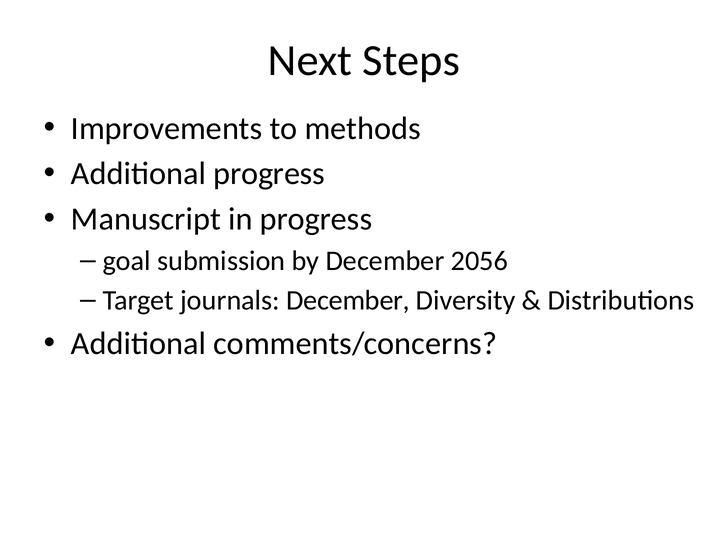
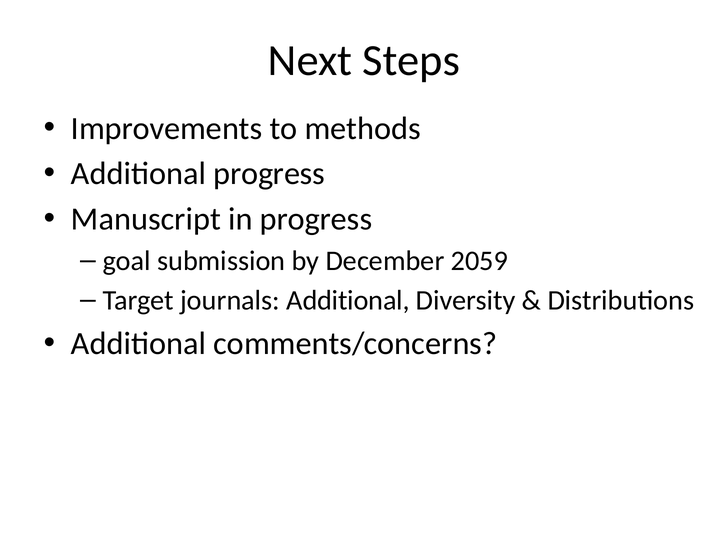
2056: 2056 -> 2059
journals December: December -> Additional
